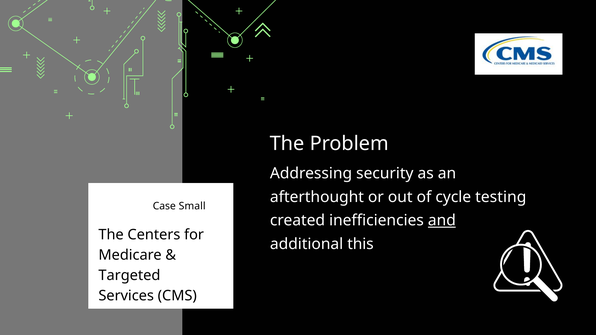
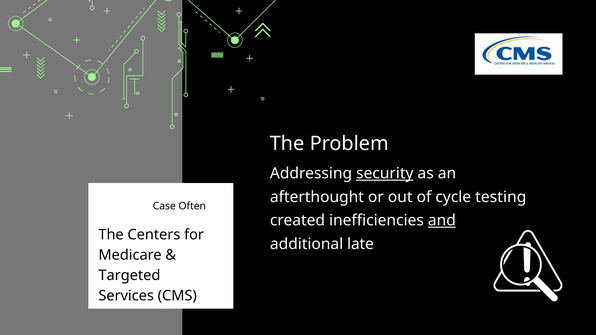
security underline: none -> present
Small: Small -> Often
this: this -> late
